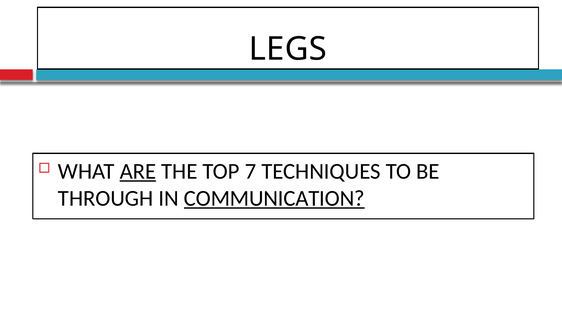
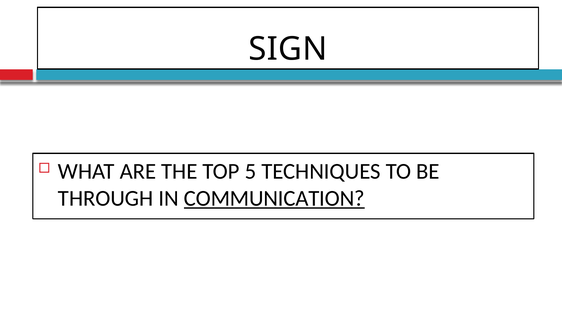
LEGS: LEGS -> SIGN
ARE underline: present -> none
7: 7 -> 5
